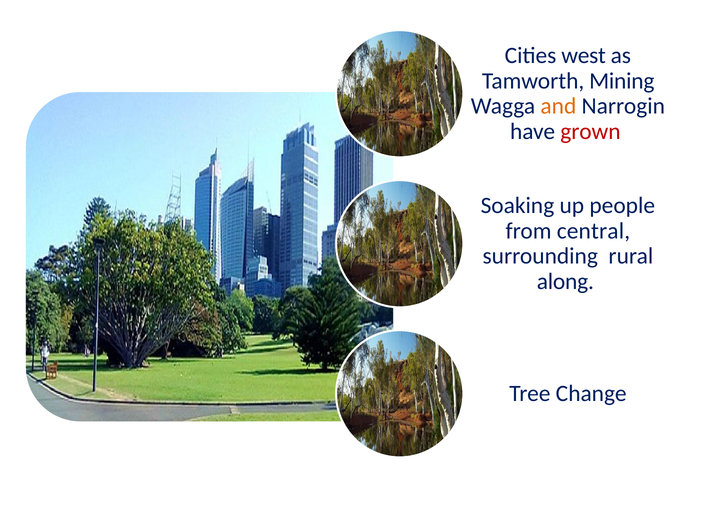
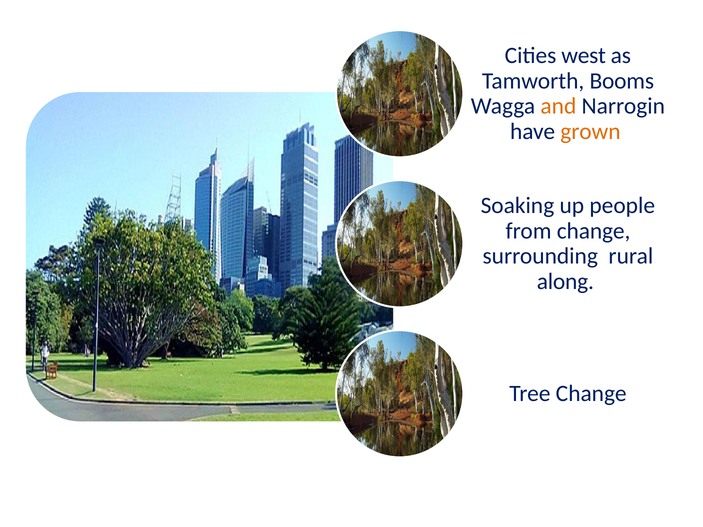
Mining: Mining -> Booms
grown colour: red -> orange
from central: central -> change
